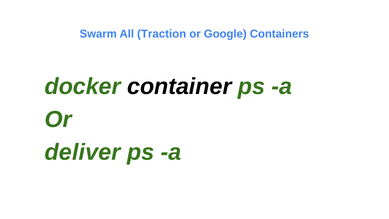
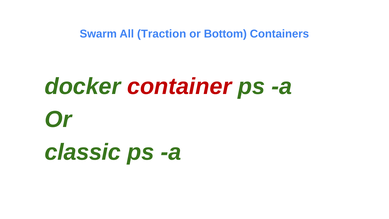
Google: Google -> Bottom
container colour: black -> red
deliver: deliver -> classic
